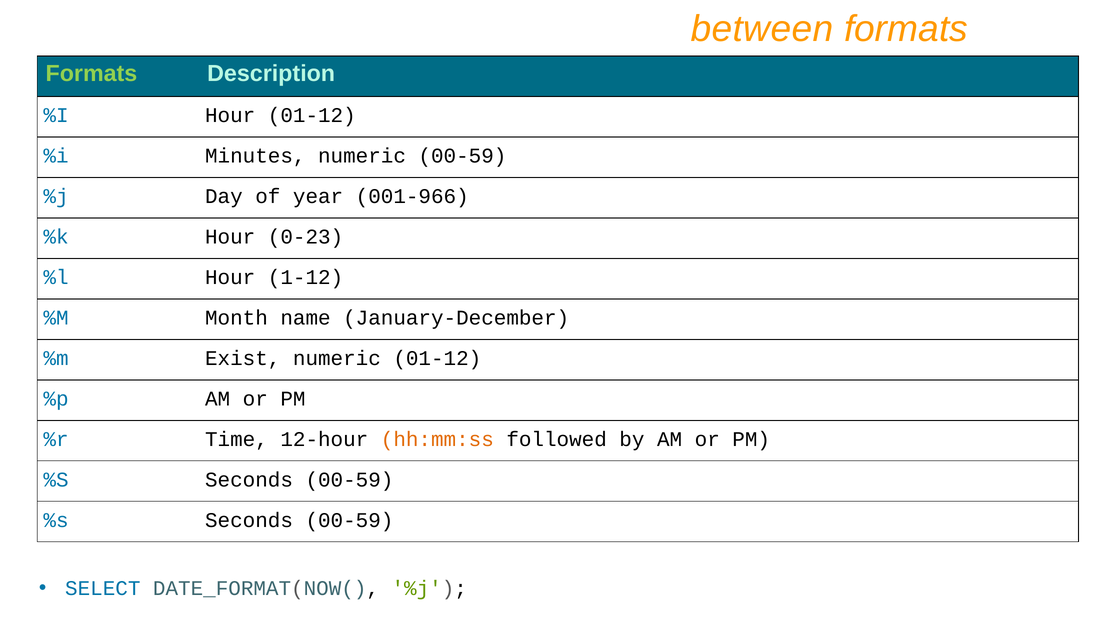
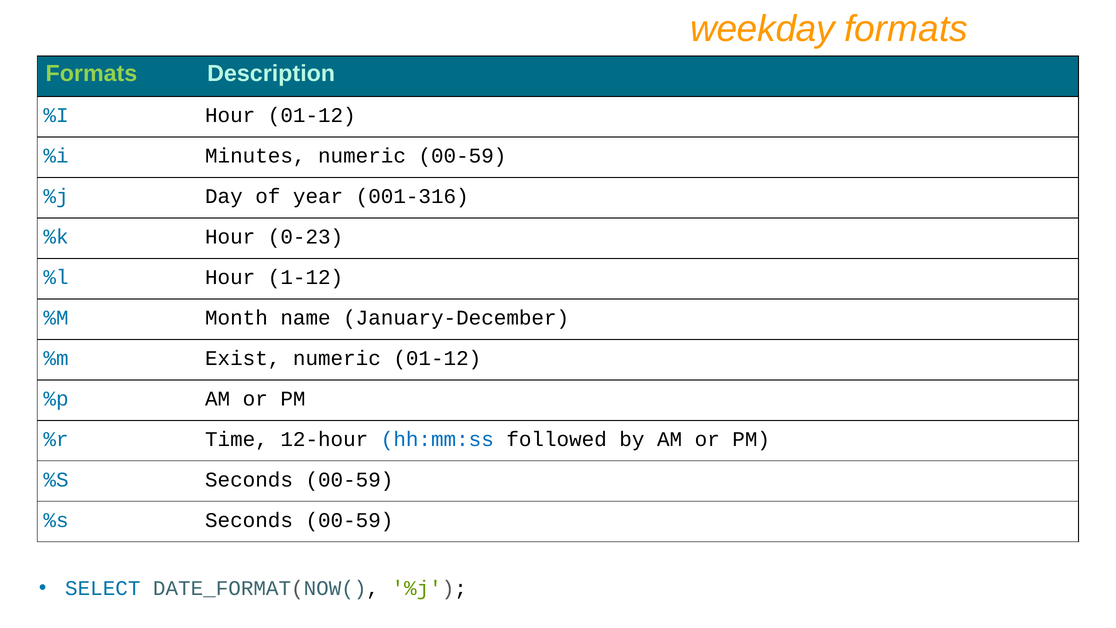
between: between -> weekday
001-966: 001-966 -> 001-316
hh:mm:ss colour: orange -> blue
